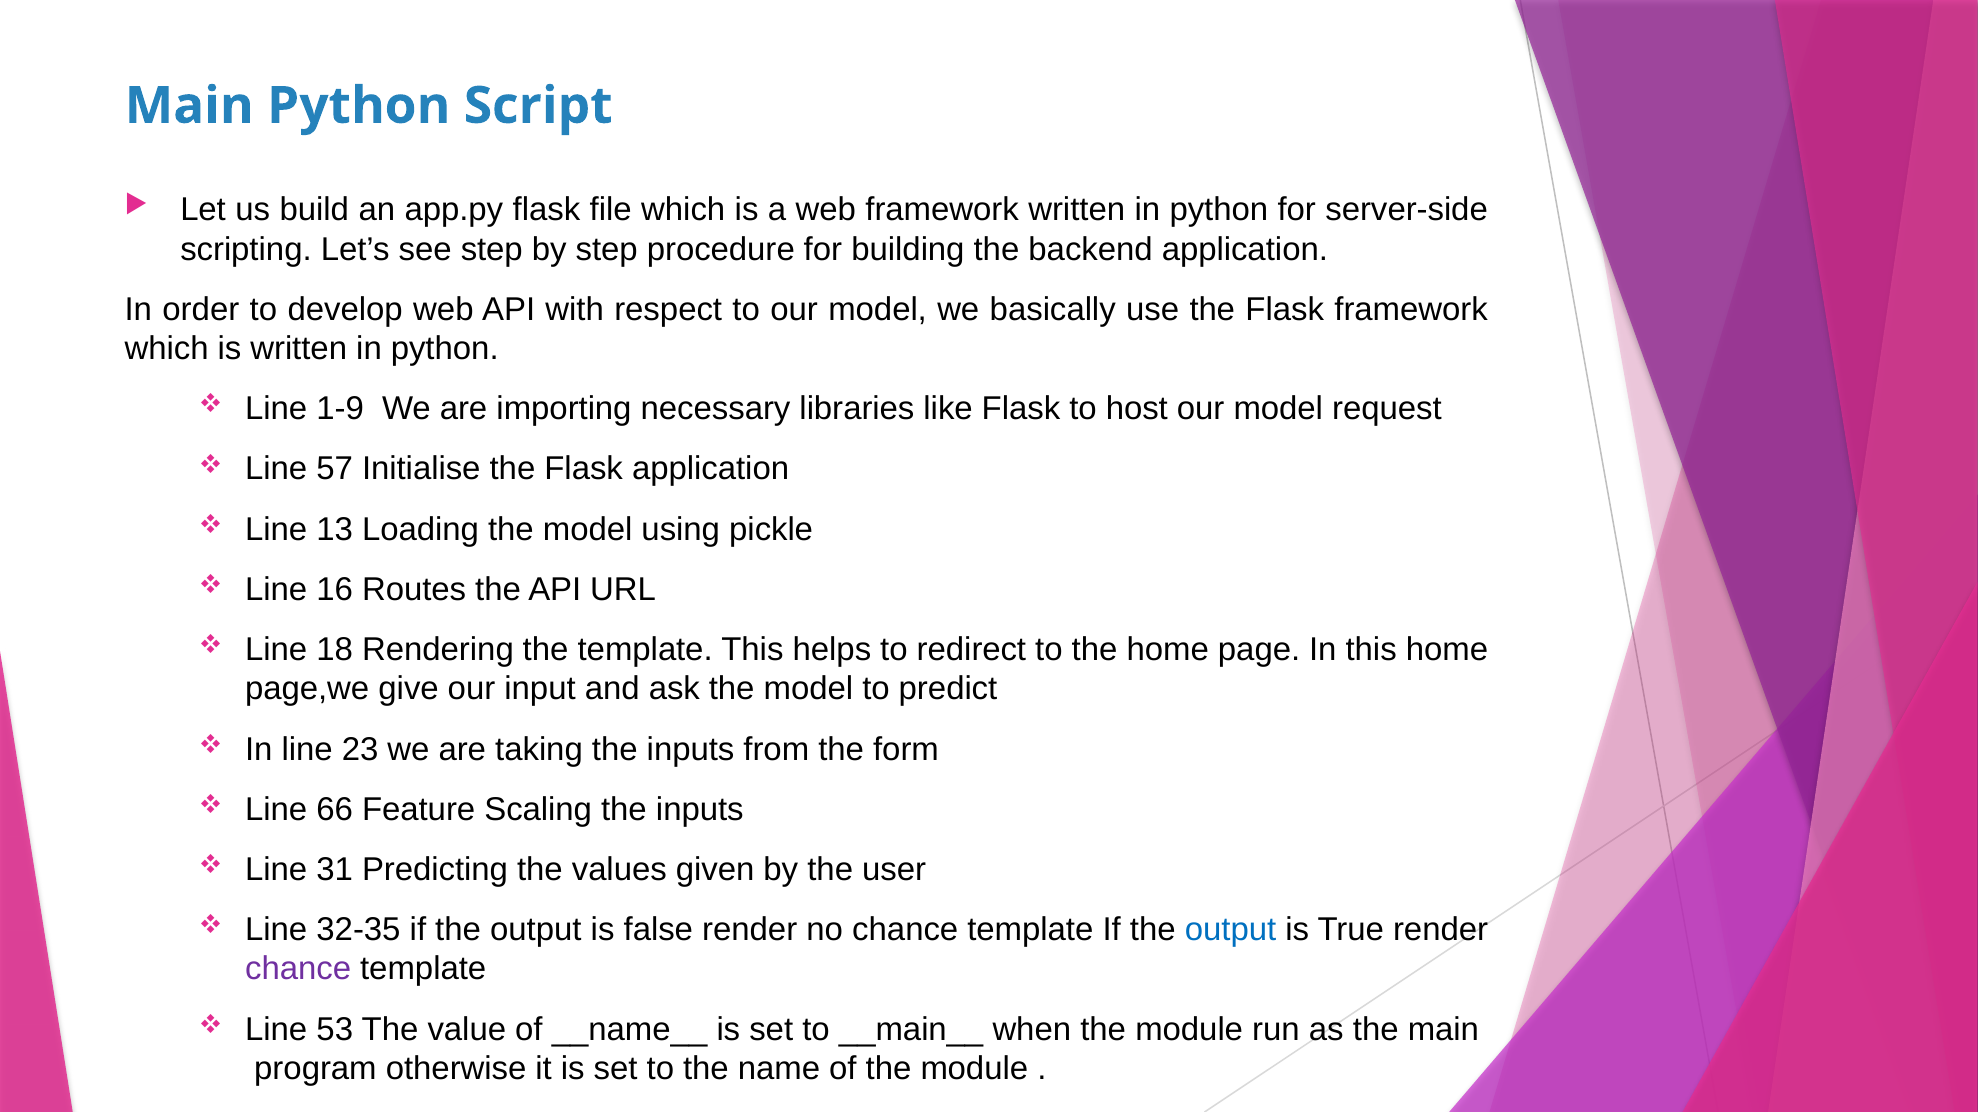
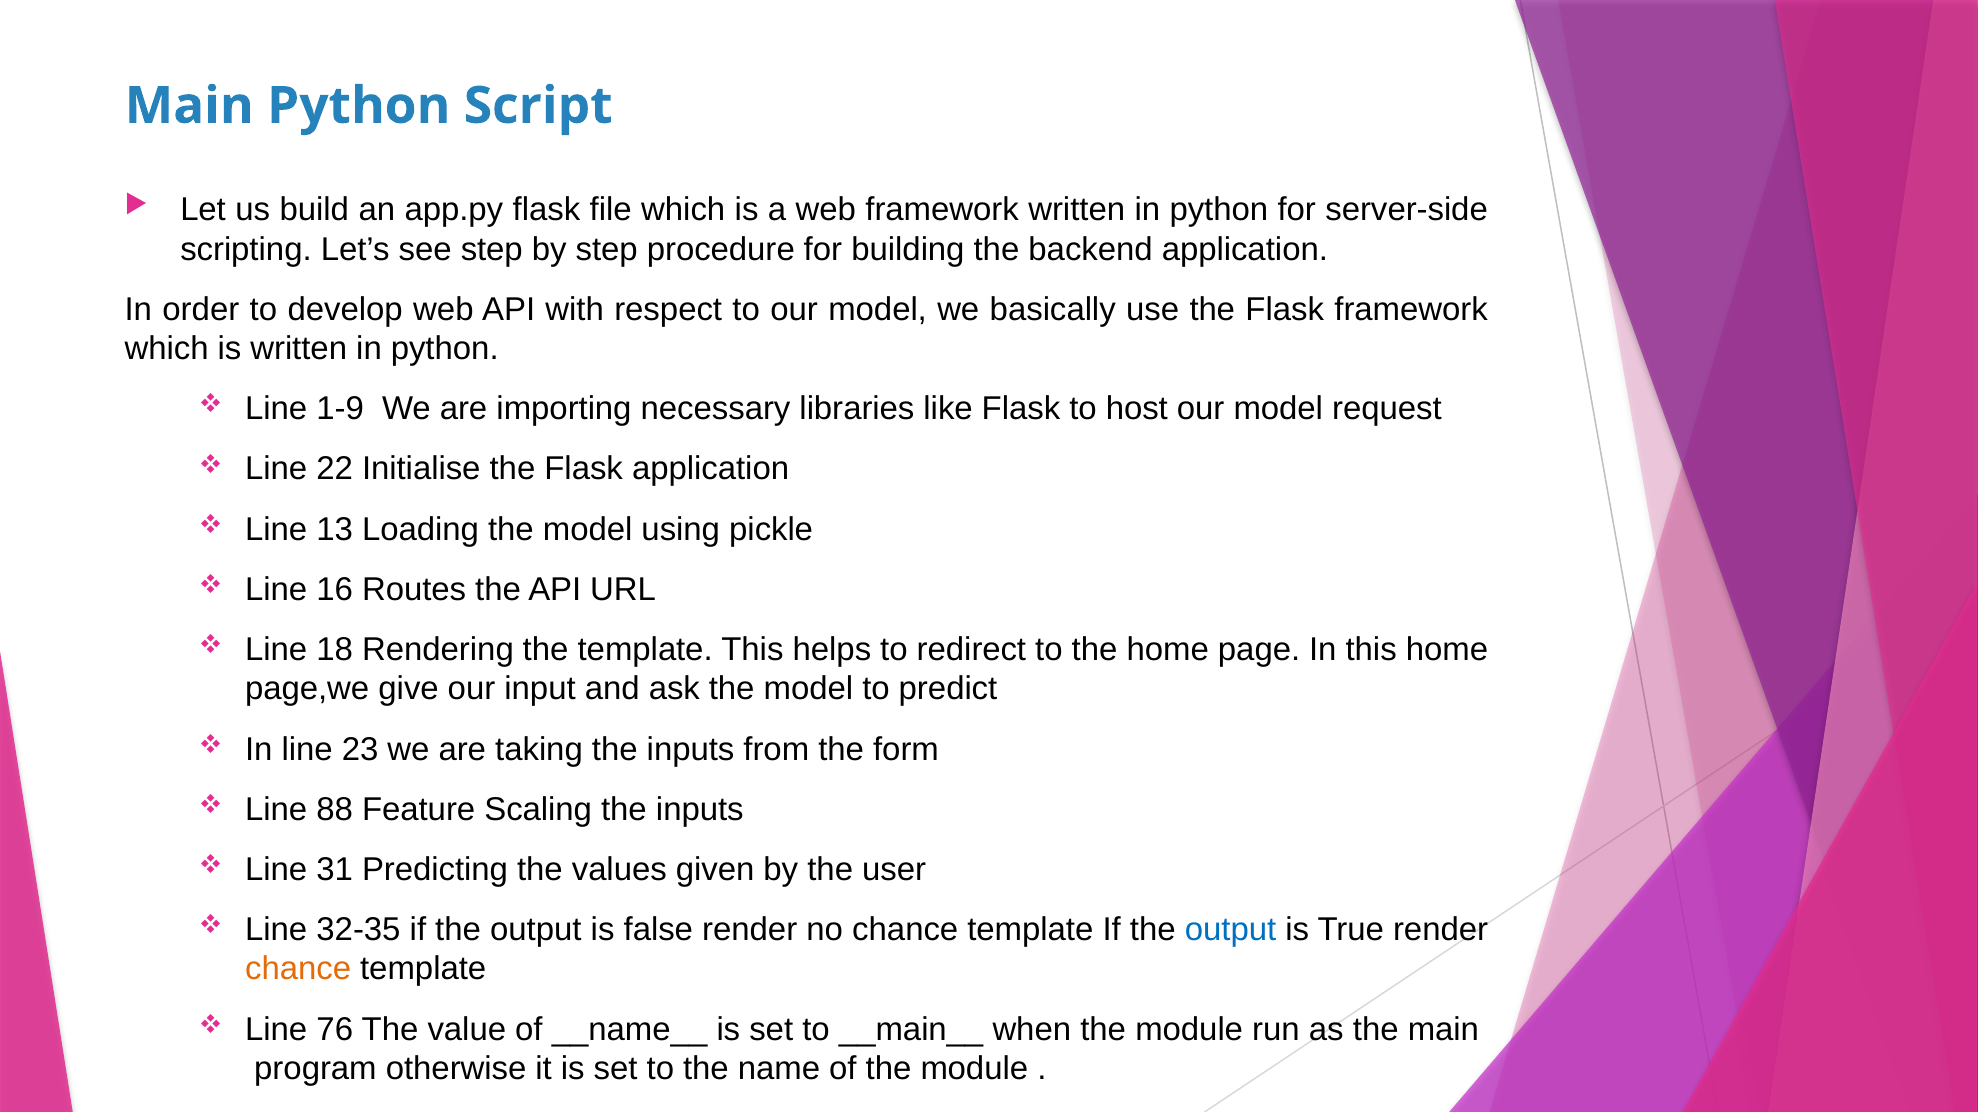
57: 57 -> 22
66: 66 -> 88
chance at (298, 970) colour: purple -> orange
53: 53 -> 76
